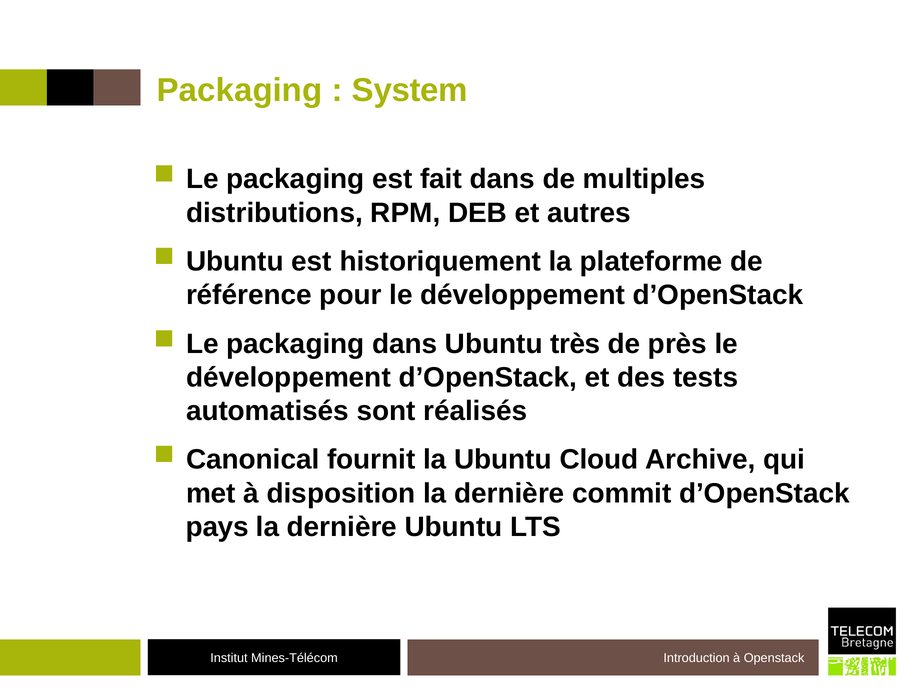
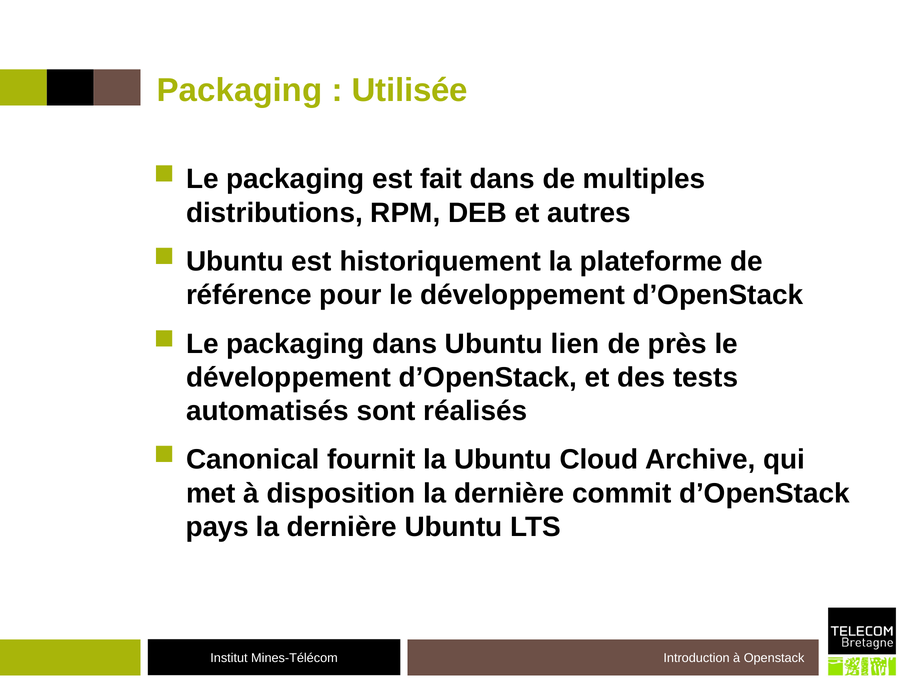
System: System -> Utilisée
très: très -> lien
